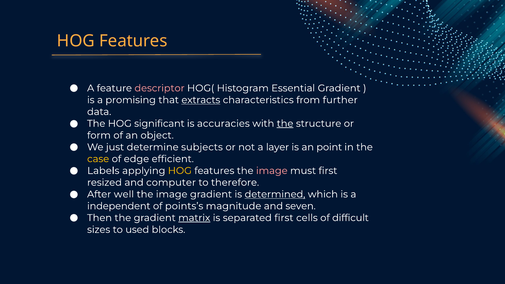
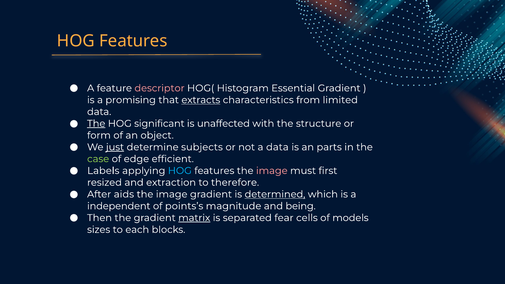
further: further -> limited
The at (96, 124) underline: none -> present
accuracies: accuracies -> unaffected
the at (285, 124) underline: present -> none
just underline: none -> present
a layer: layer -> data
point: point -> parts
case colour: yellow -> light green
HOG at (180, 171) colour: yellow -> light blue
computer: computer -> extraction
well: well -> aids
seven: seven -> being
separated first: first -> fear
difficult: difficult -> models
used: used -> each
